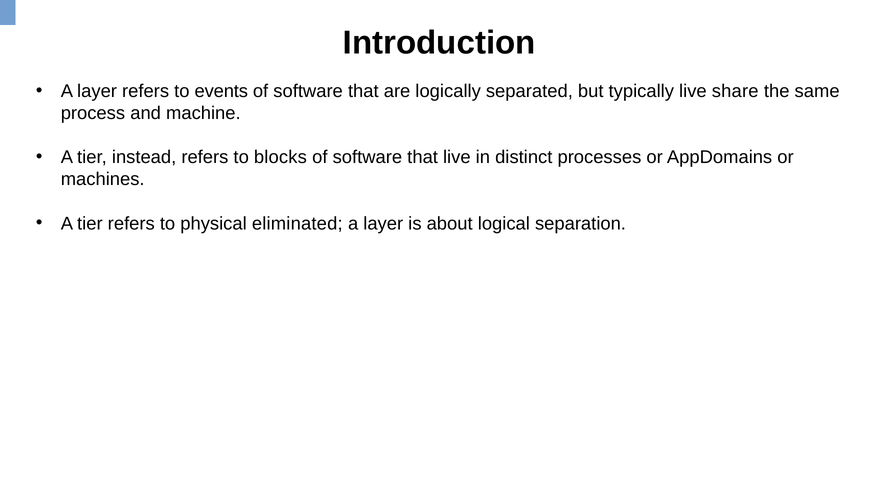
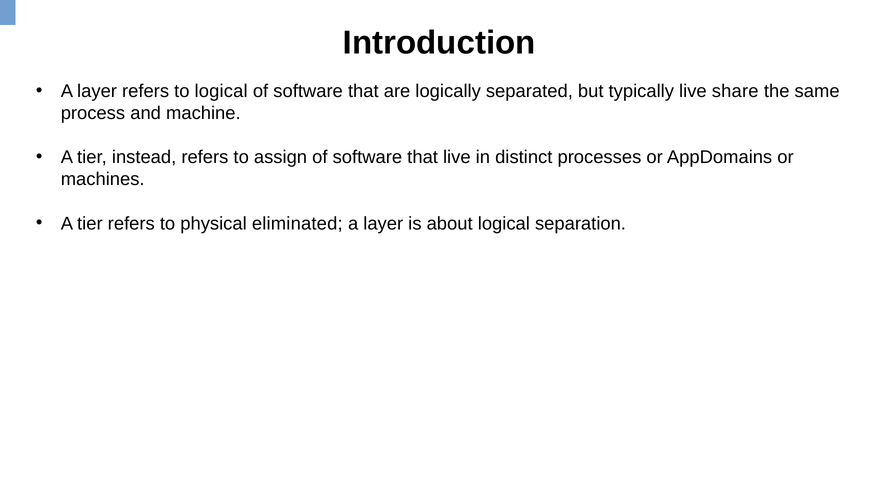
to events: events -> logical
blocks: blocks -> assign
